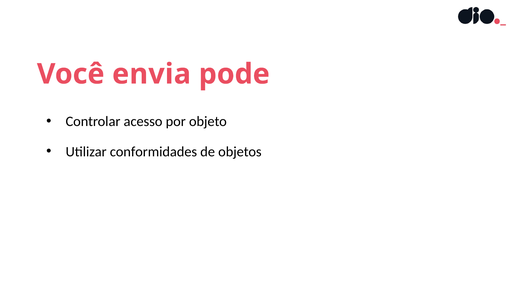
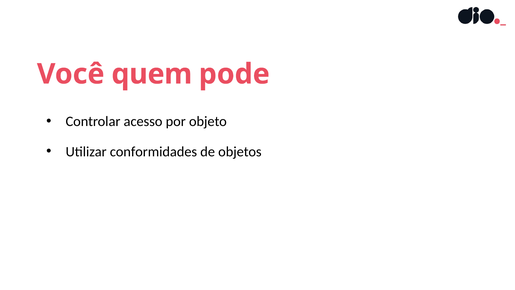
envia: envia -> quem
